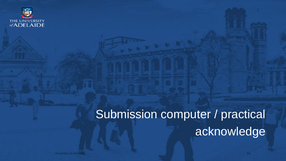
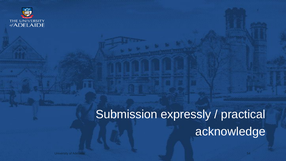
computer: computer -> expressly
